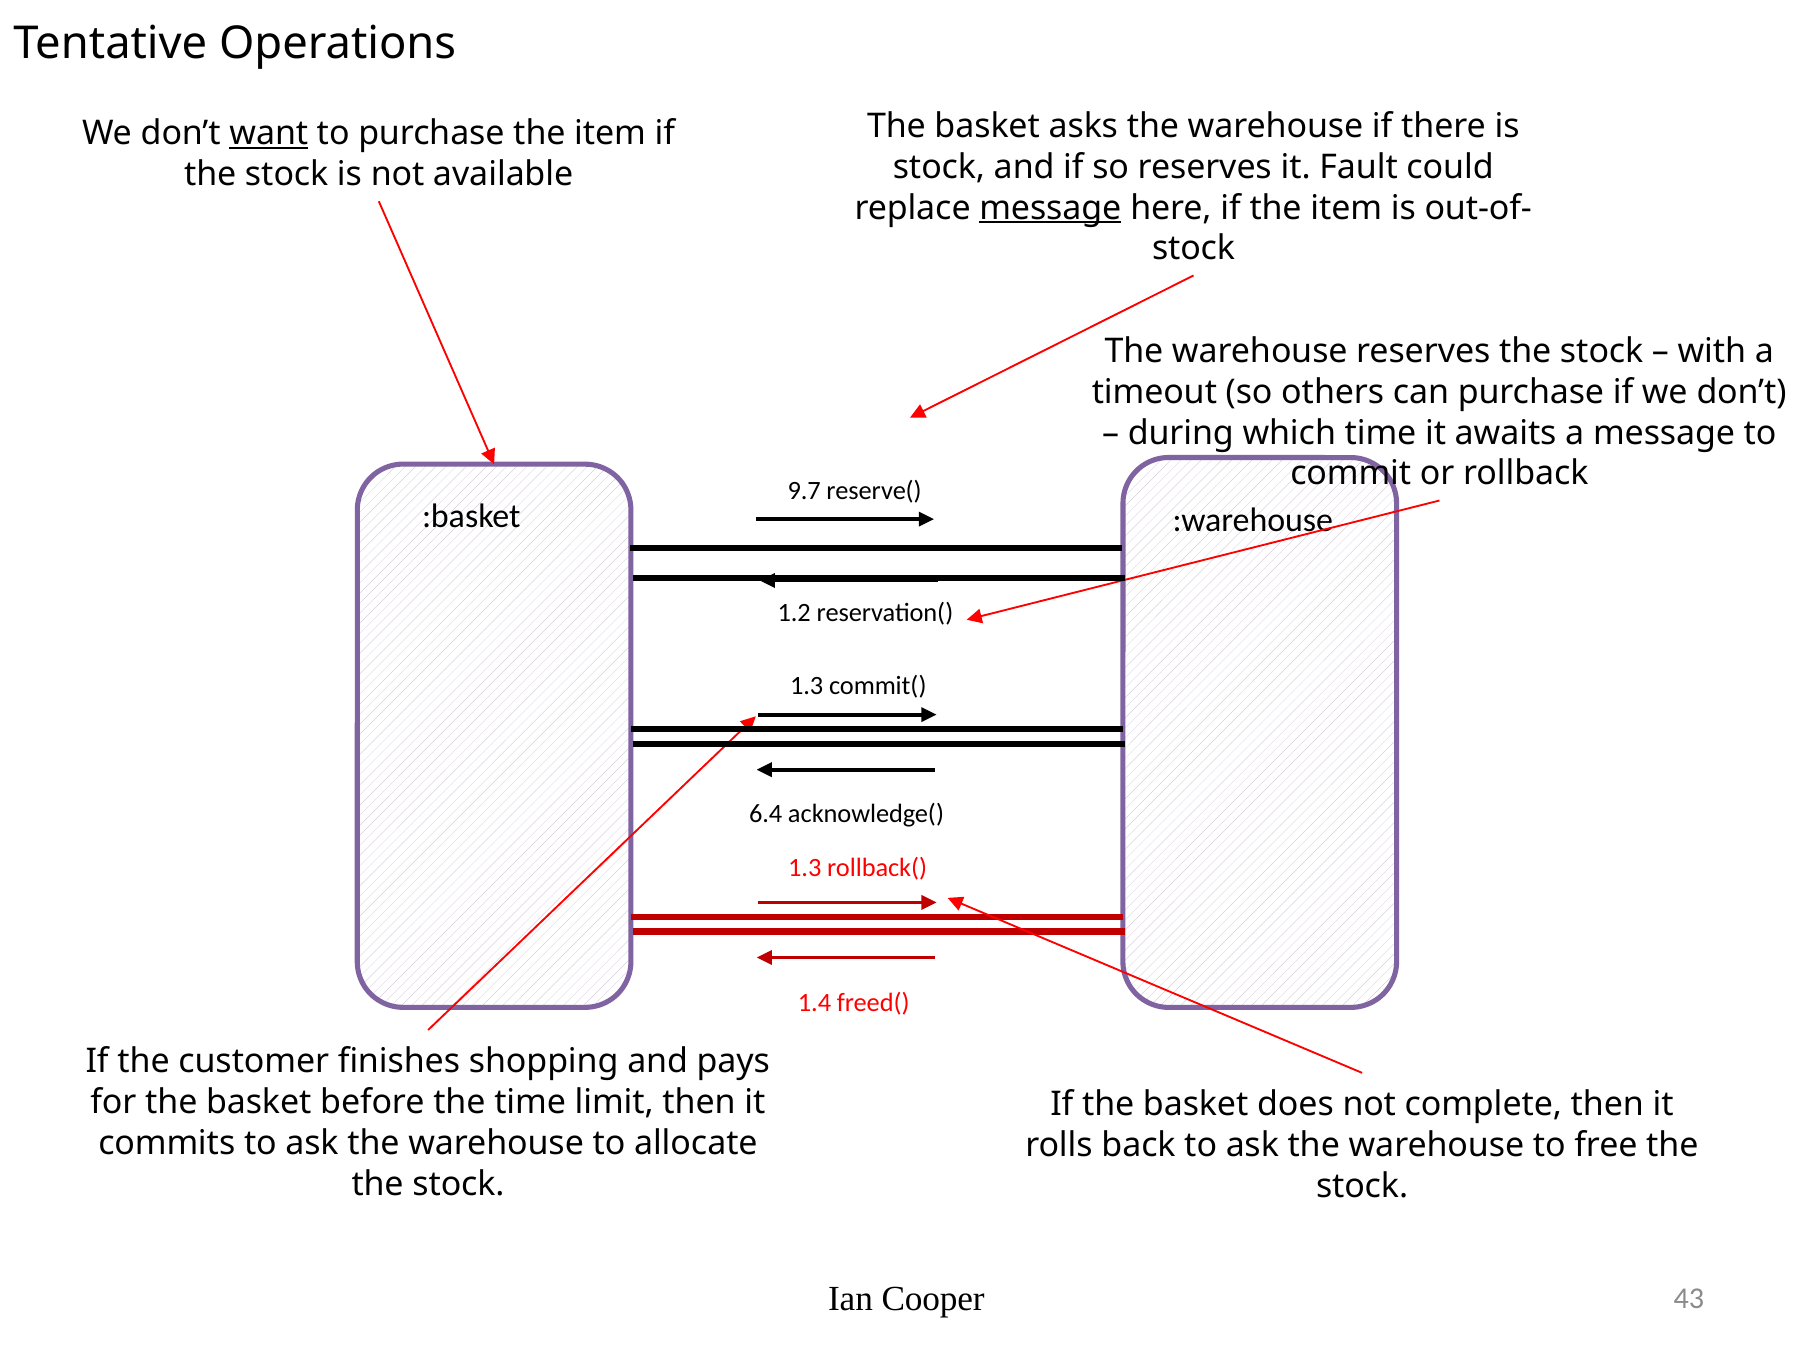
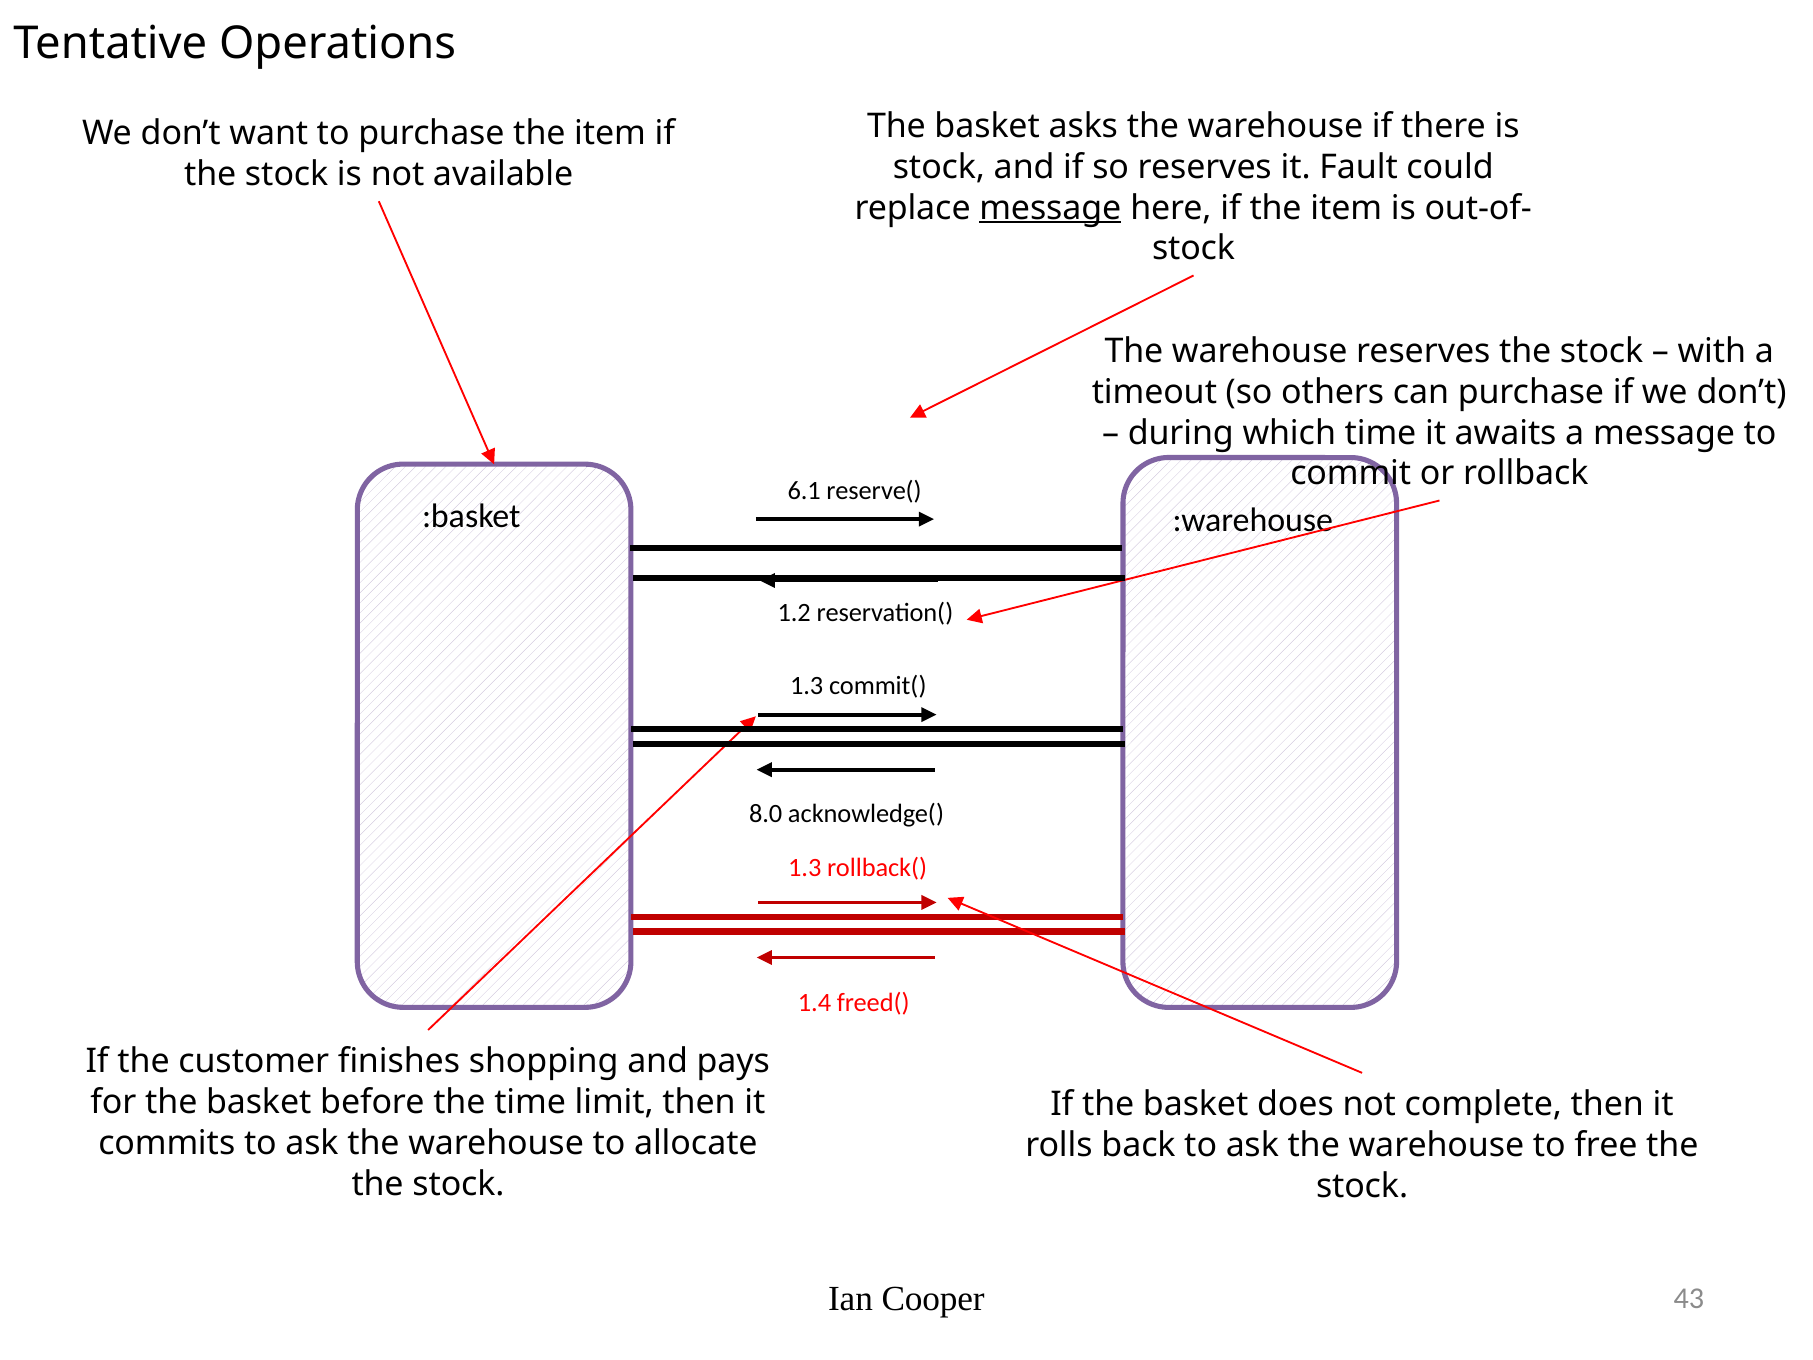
want underline: present -> none
9.7: 9.7 -> 6.1
6.4: 6.4 -> 8.0
